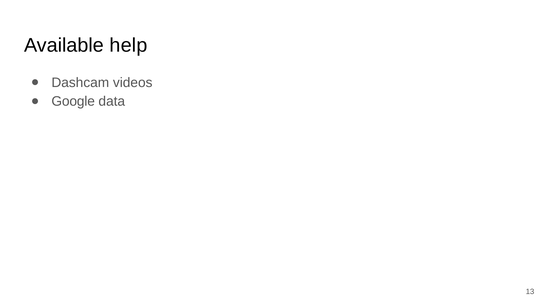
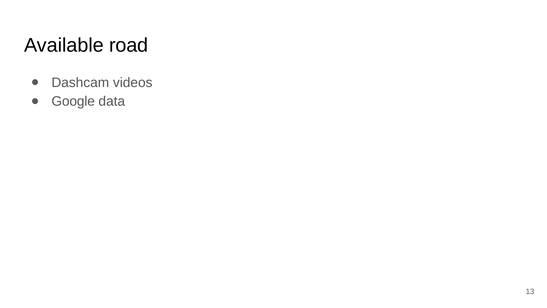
help: help -> road
